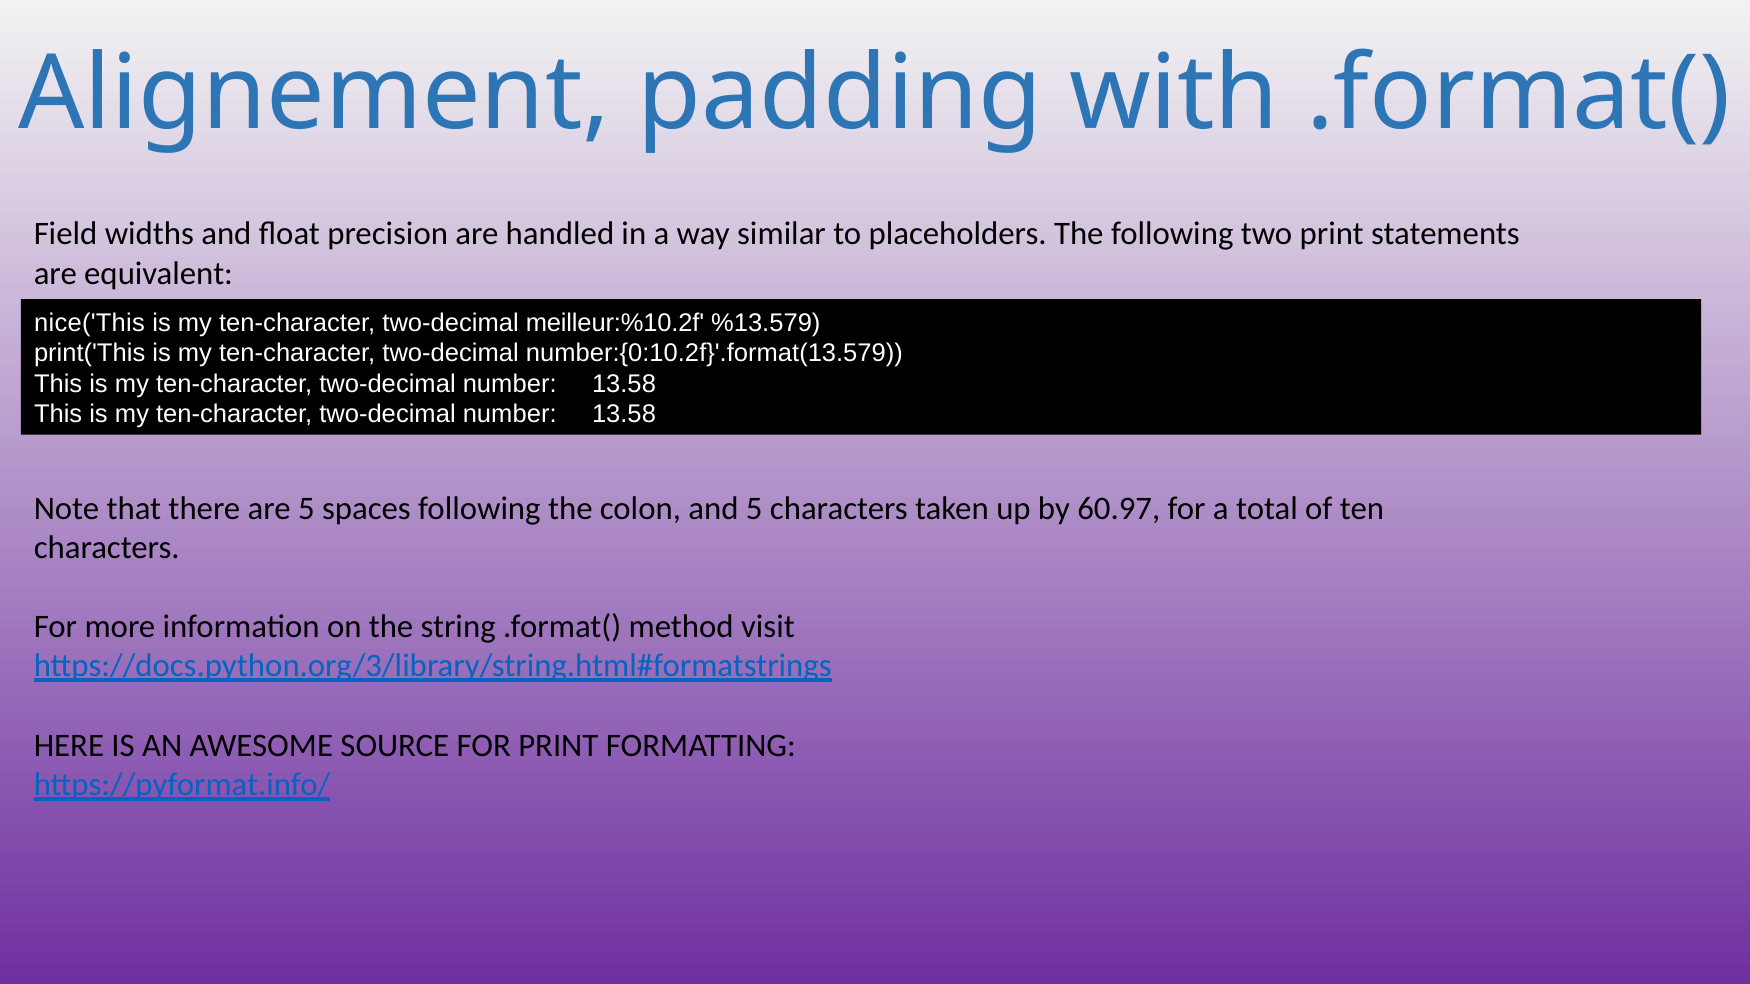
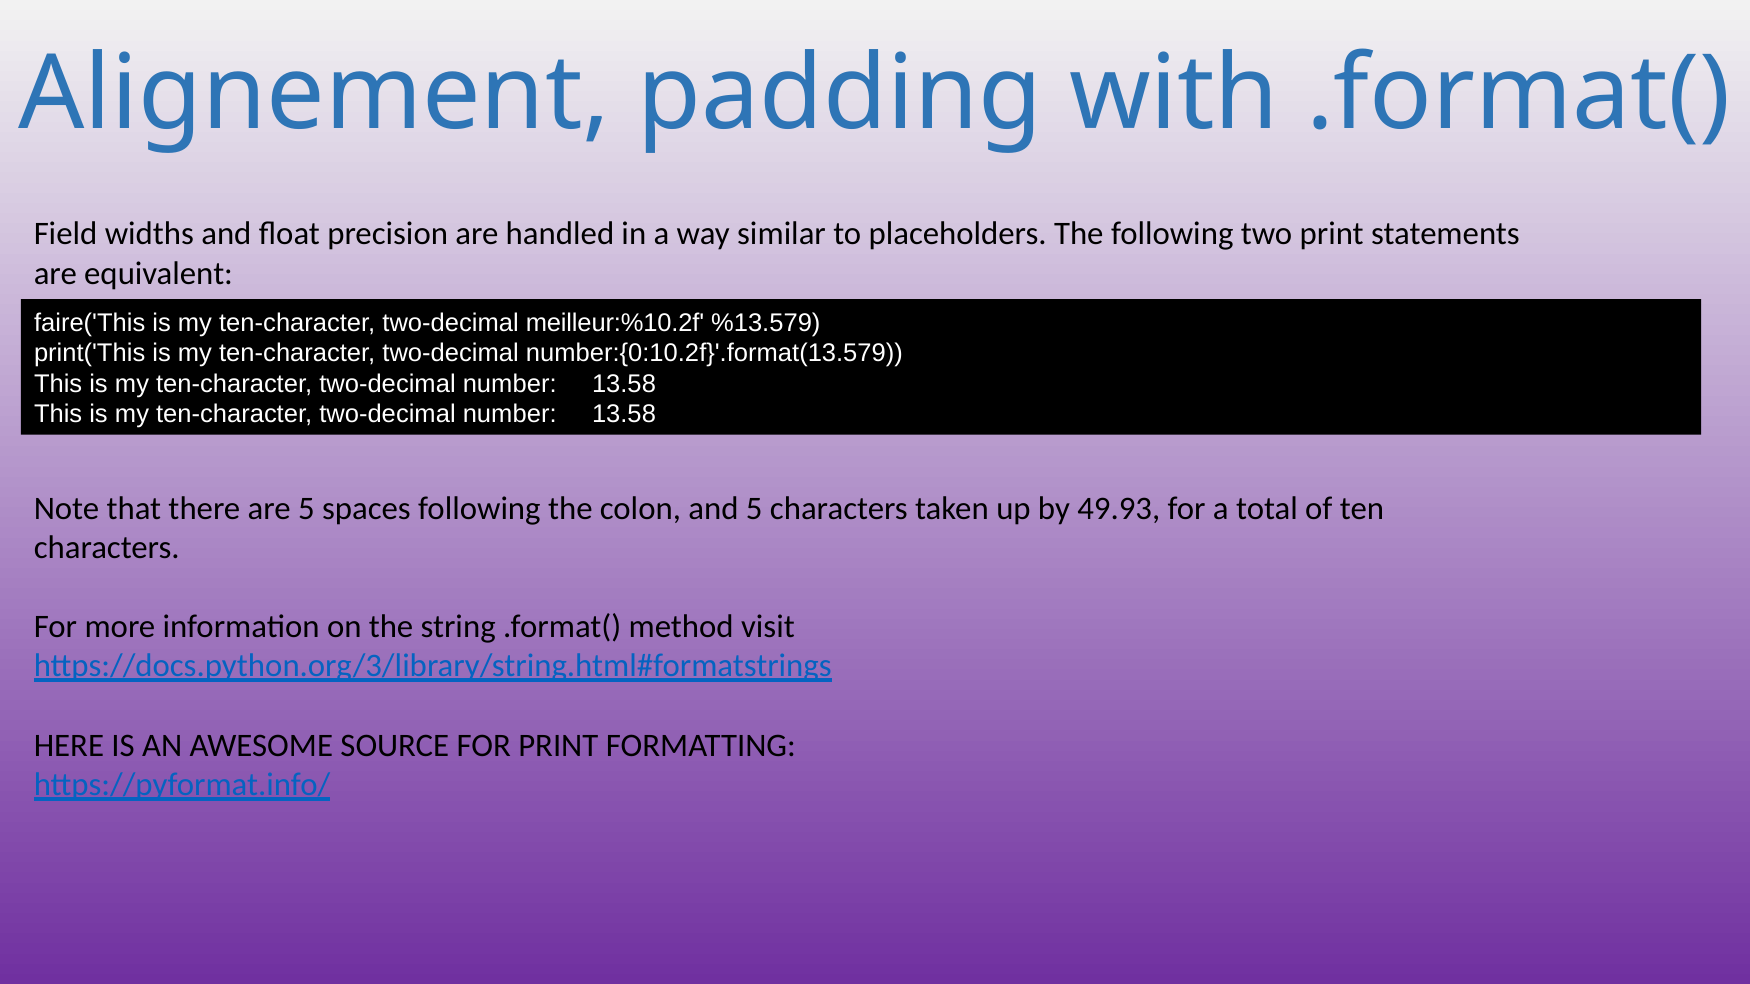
nice('This: nice('This -> faire('This
60.97: 60.97 -> 49.93
